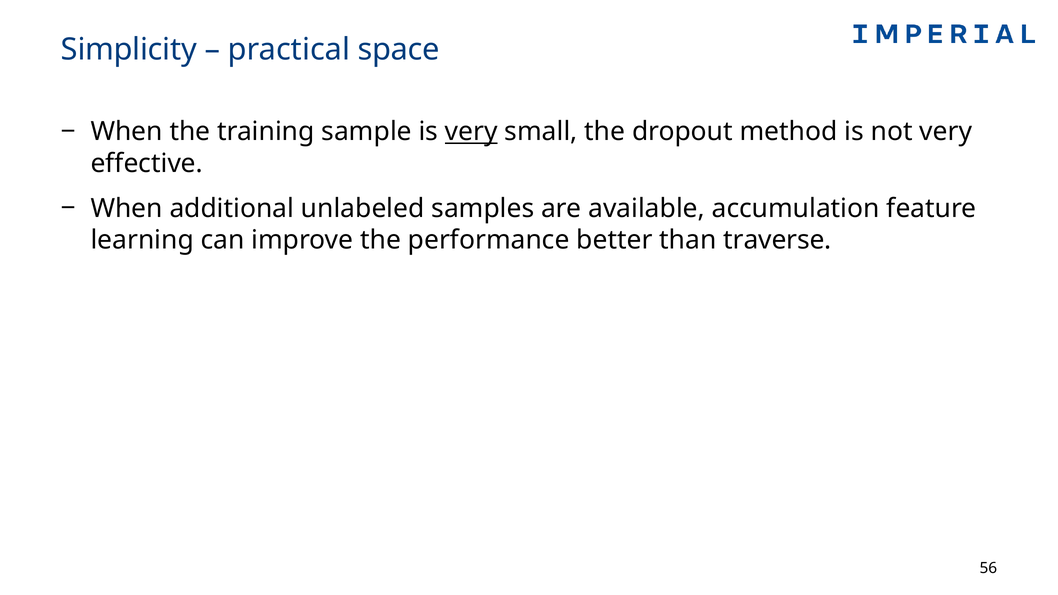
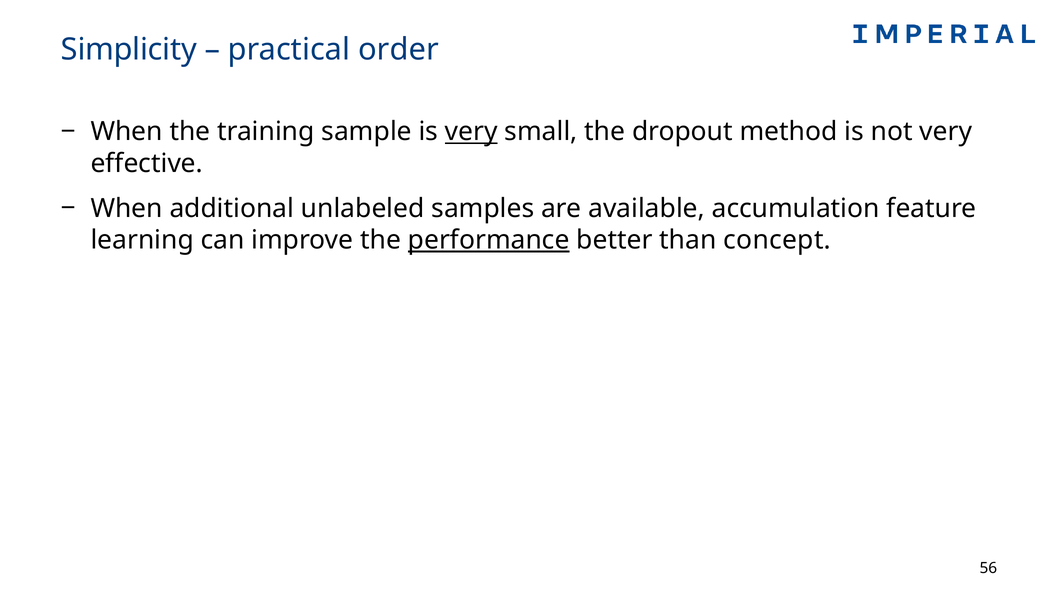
space: space -> order
performance underline: none -> present
traverse: traverse -> concept
